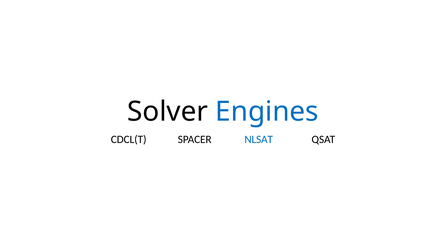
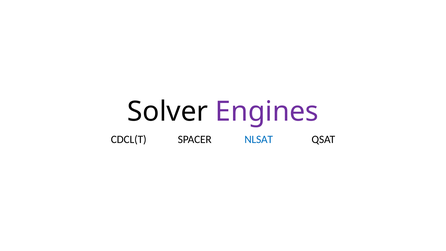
Engines colour: blue -> purple
